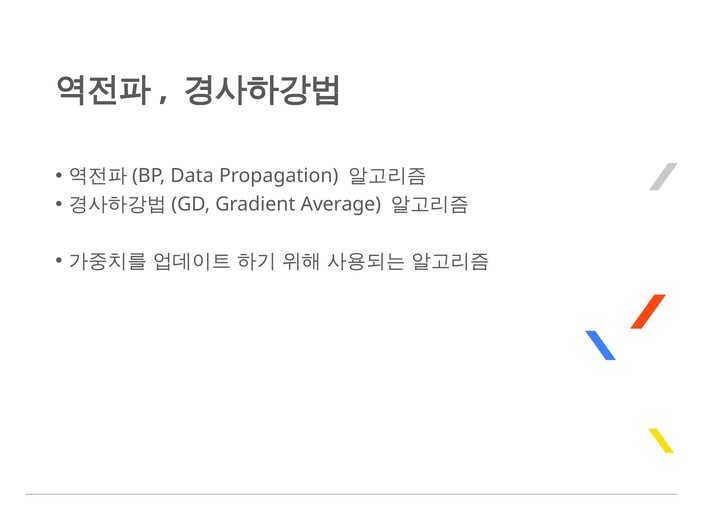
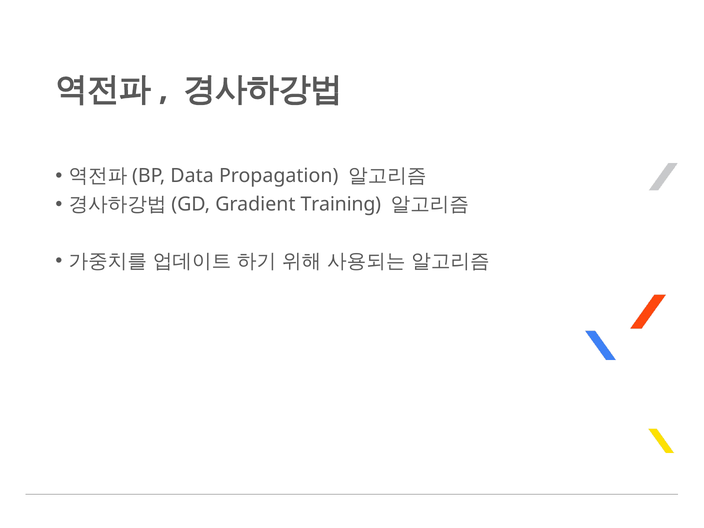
Average: Average -> Training
